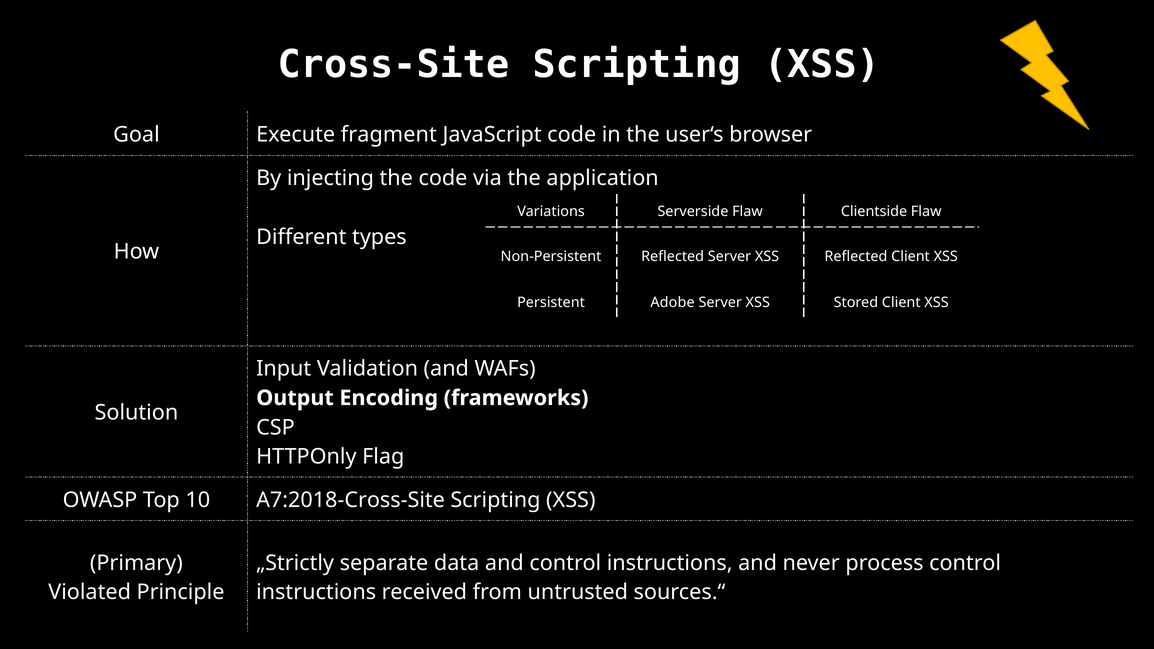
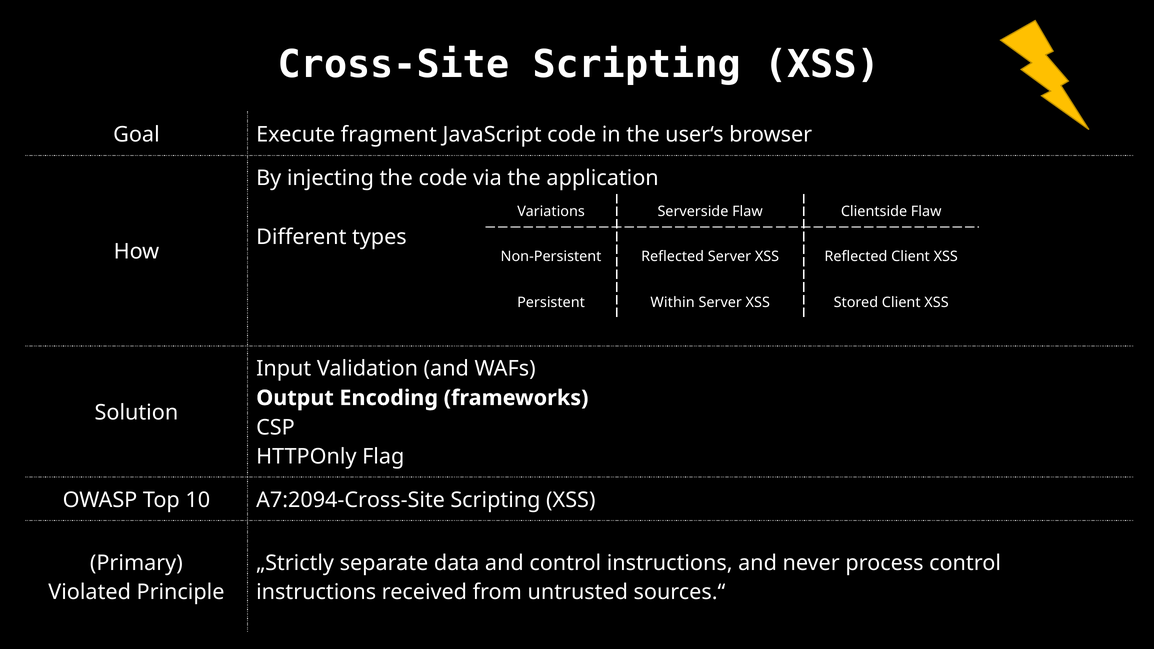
Adobe: Adobe -> Within
A7:2018-Cross-Site: A7:2018-Cross-Site -> A7:2094-Cross-Site
